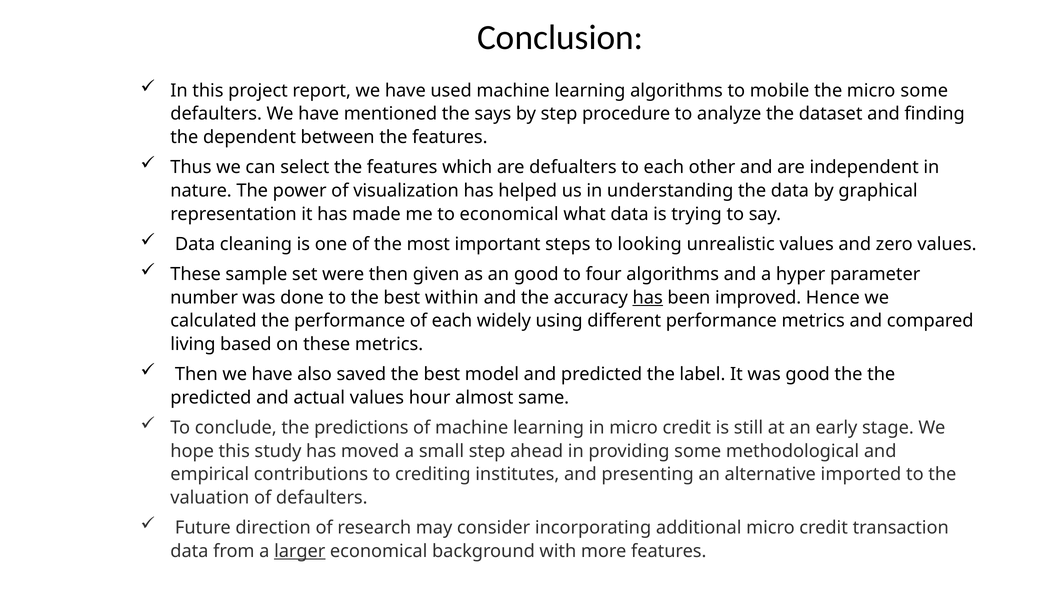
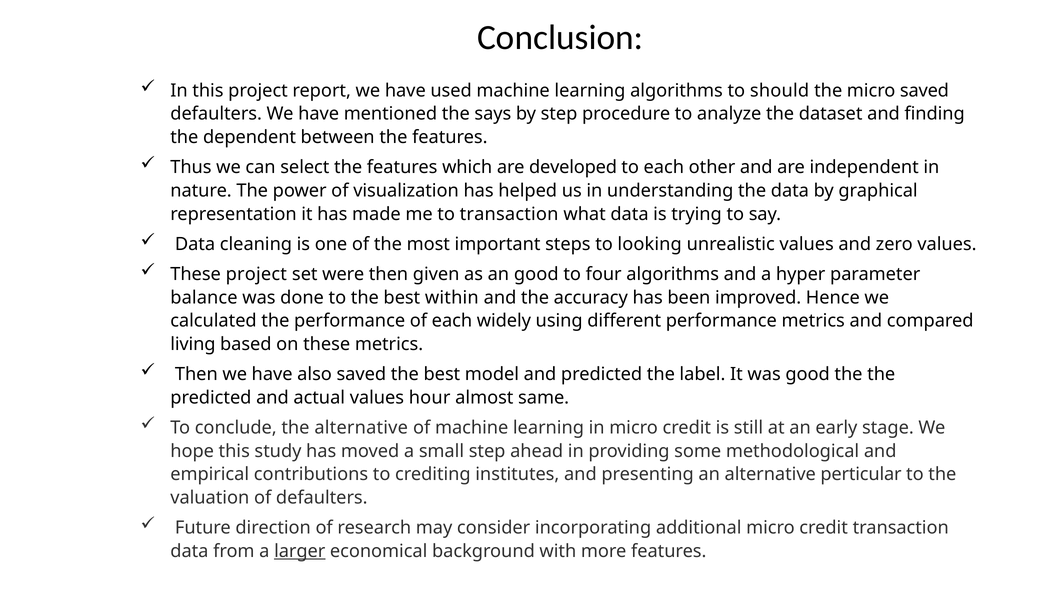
mobile: mobile -> should
micro some: some -> saved
defualters: defualters -> developed
to economical: economical -> transaction
These sample: sample -> project
number: number -> balance
has at (648, 297) underline: present -> none
the predictions: predictions -> alternative
imported: imported -> perticular
